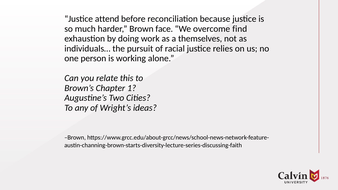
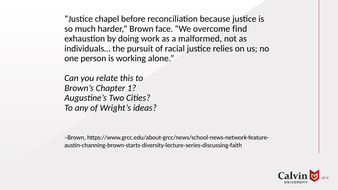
attend: attend -> chapel
themselves: themselves -> malformed
